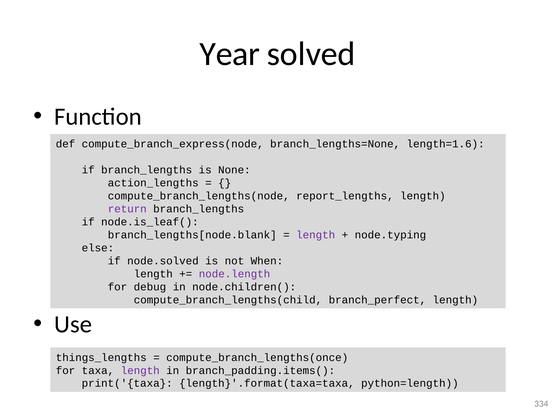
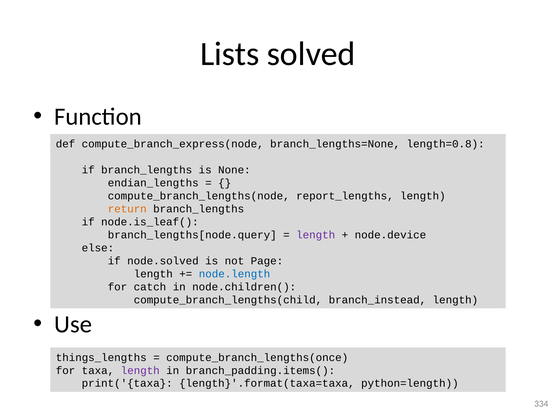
Year: Year -> Lists
length=1.6: length=1.6 -> length=0.8
action_lengths: action_lengths -> endian_lengths
return colour: purple -> orange
branch_lengths[node.blank: branch_lengths[node.blank -> branch_lengths[node.query
node.typing: node.typing -> node.device
When: When -> Page
node.length colour: purple -> blue
debug: debug -> catch
branch_perfect: branch_perfect -> branch_instead
